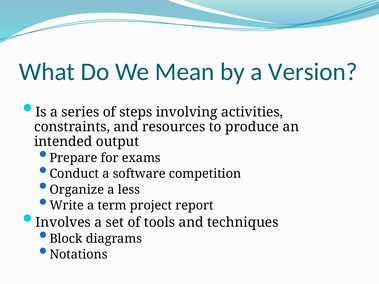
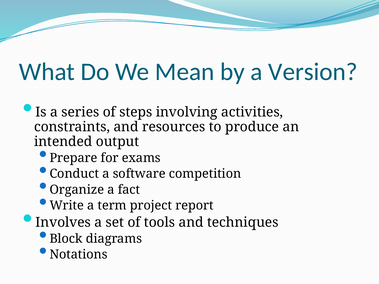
less: less -> fact
